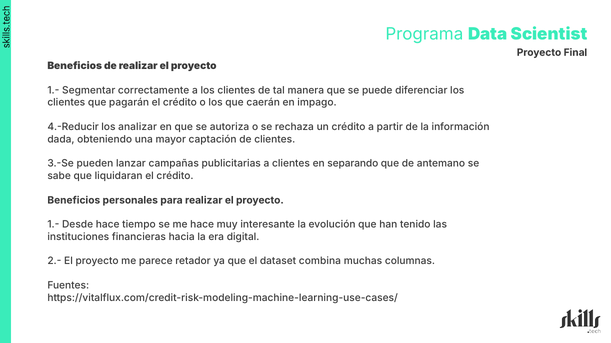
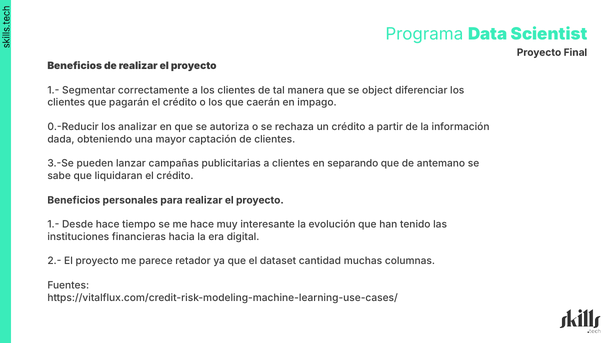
puede: puede -> object
4.-Reducir: 4.-Reducir -> 0.-Reducir
combina: combina -> cantidad
